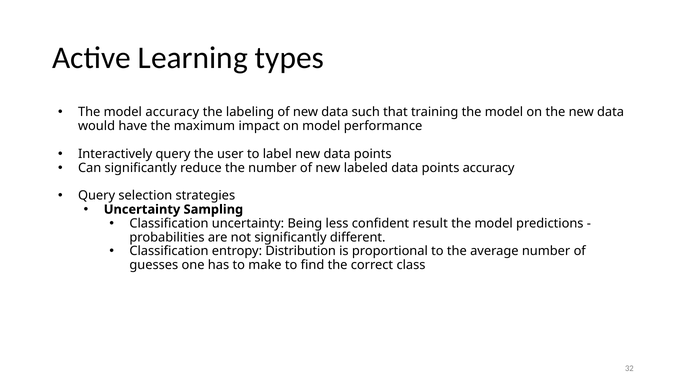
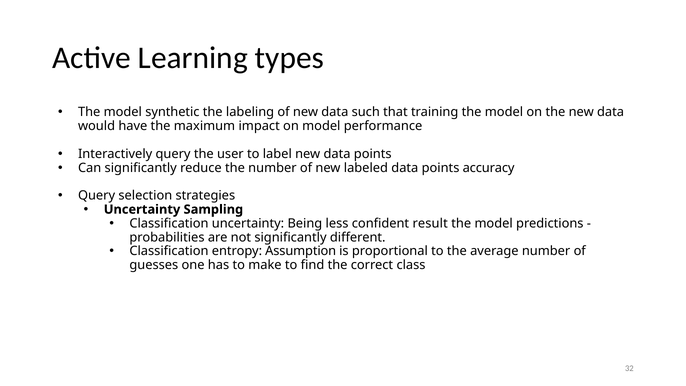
model accuracy: accuracy -> synthetic
Distribution: Distribution -> Assumption
